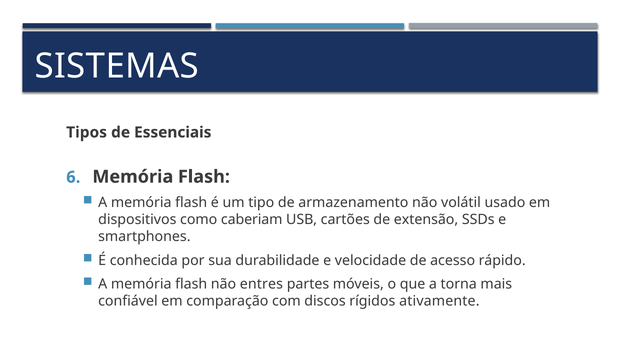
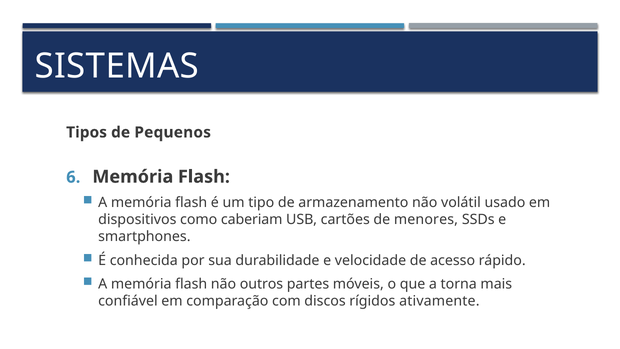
Essenciais: Essenciais -> Pequenos
extensão: extensão -> menores
entres: entres -> outros
